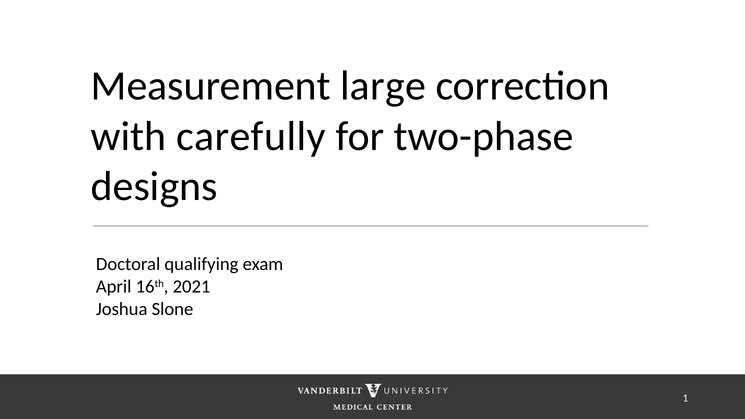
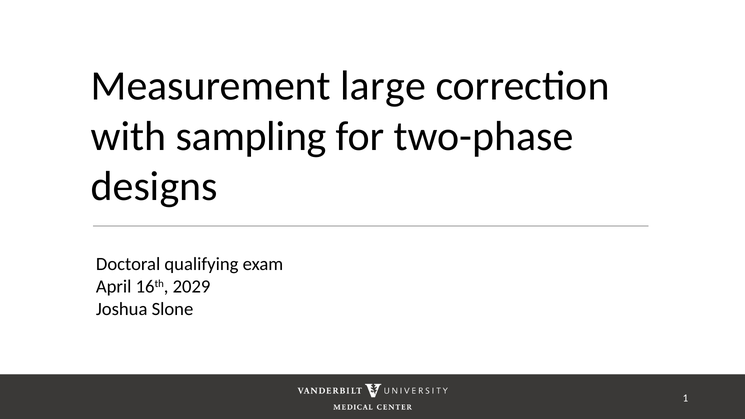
carefully: carefully -> sampling
2021: 2021 -> 2029
